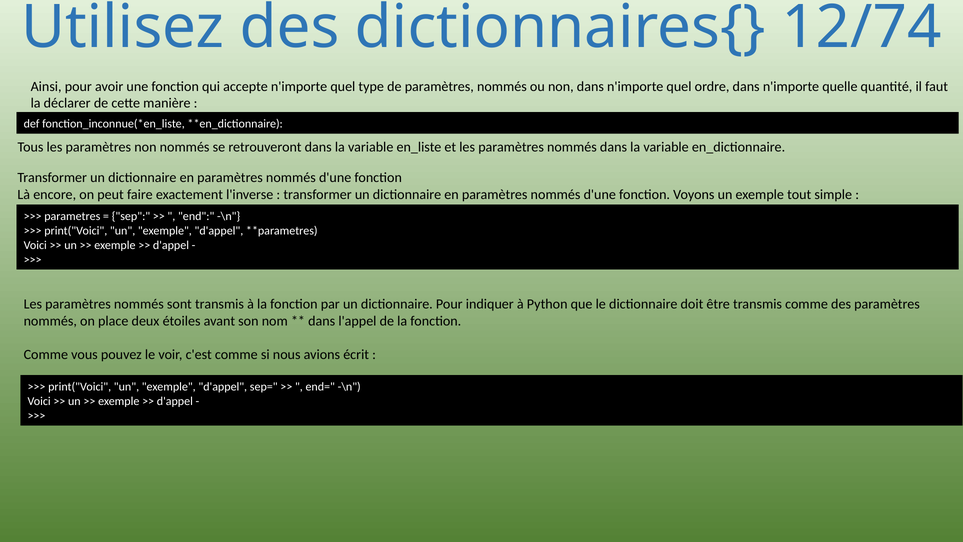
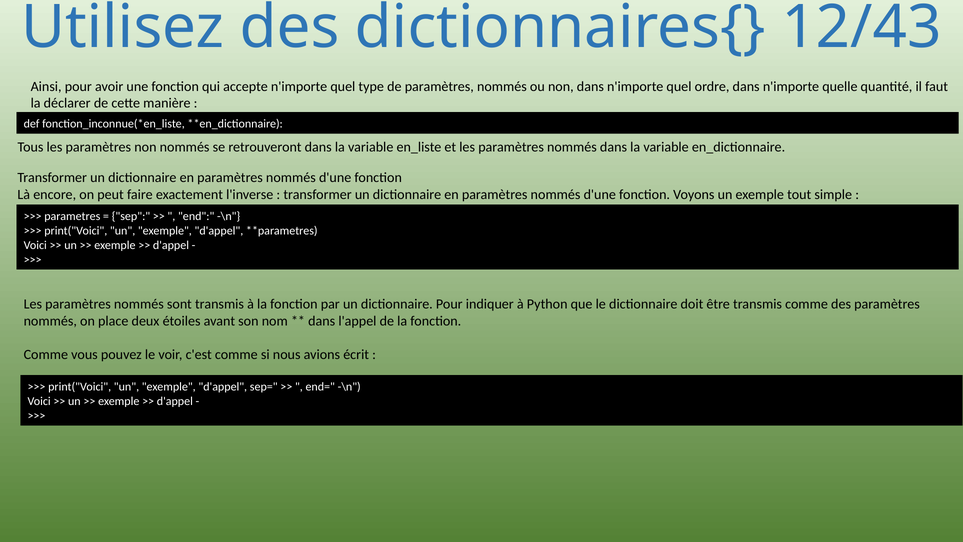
12/74: 12/74 -> 12/43
